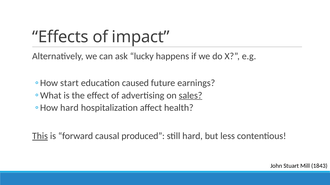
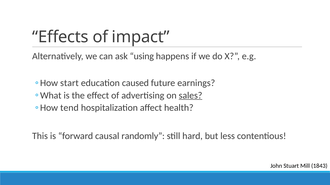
lucky: lucky -> using
hard at (69, 108): hard -> tend
This underline: present -> none
produced: produced -> randomly
